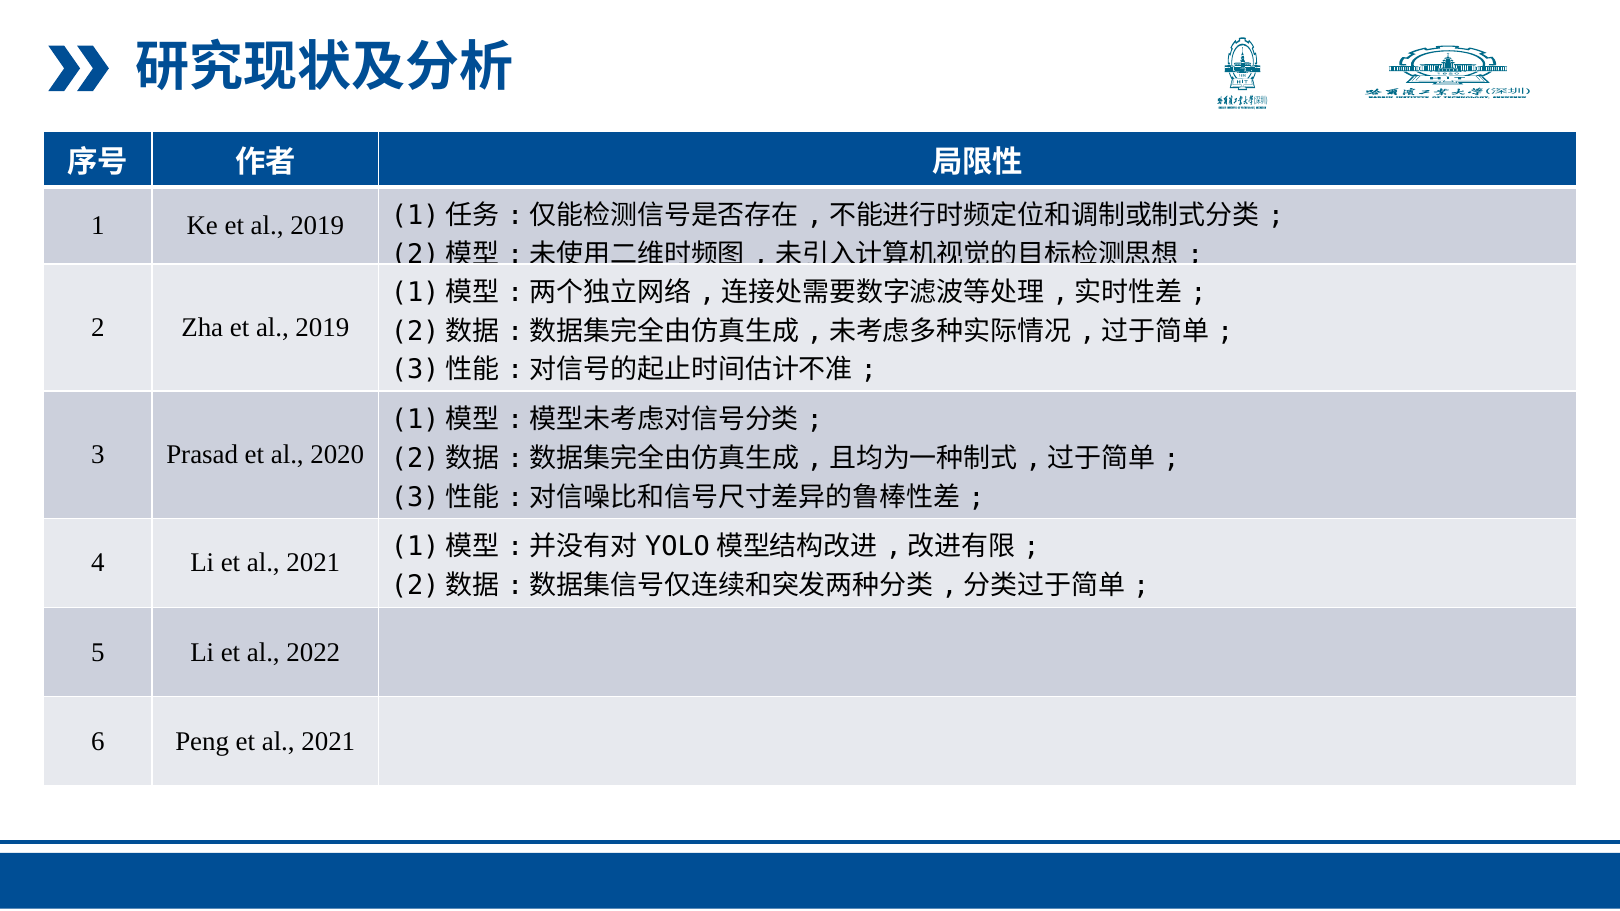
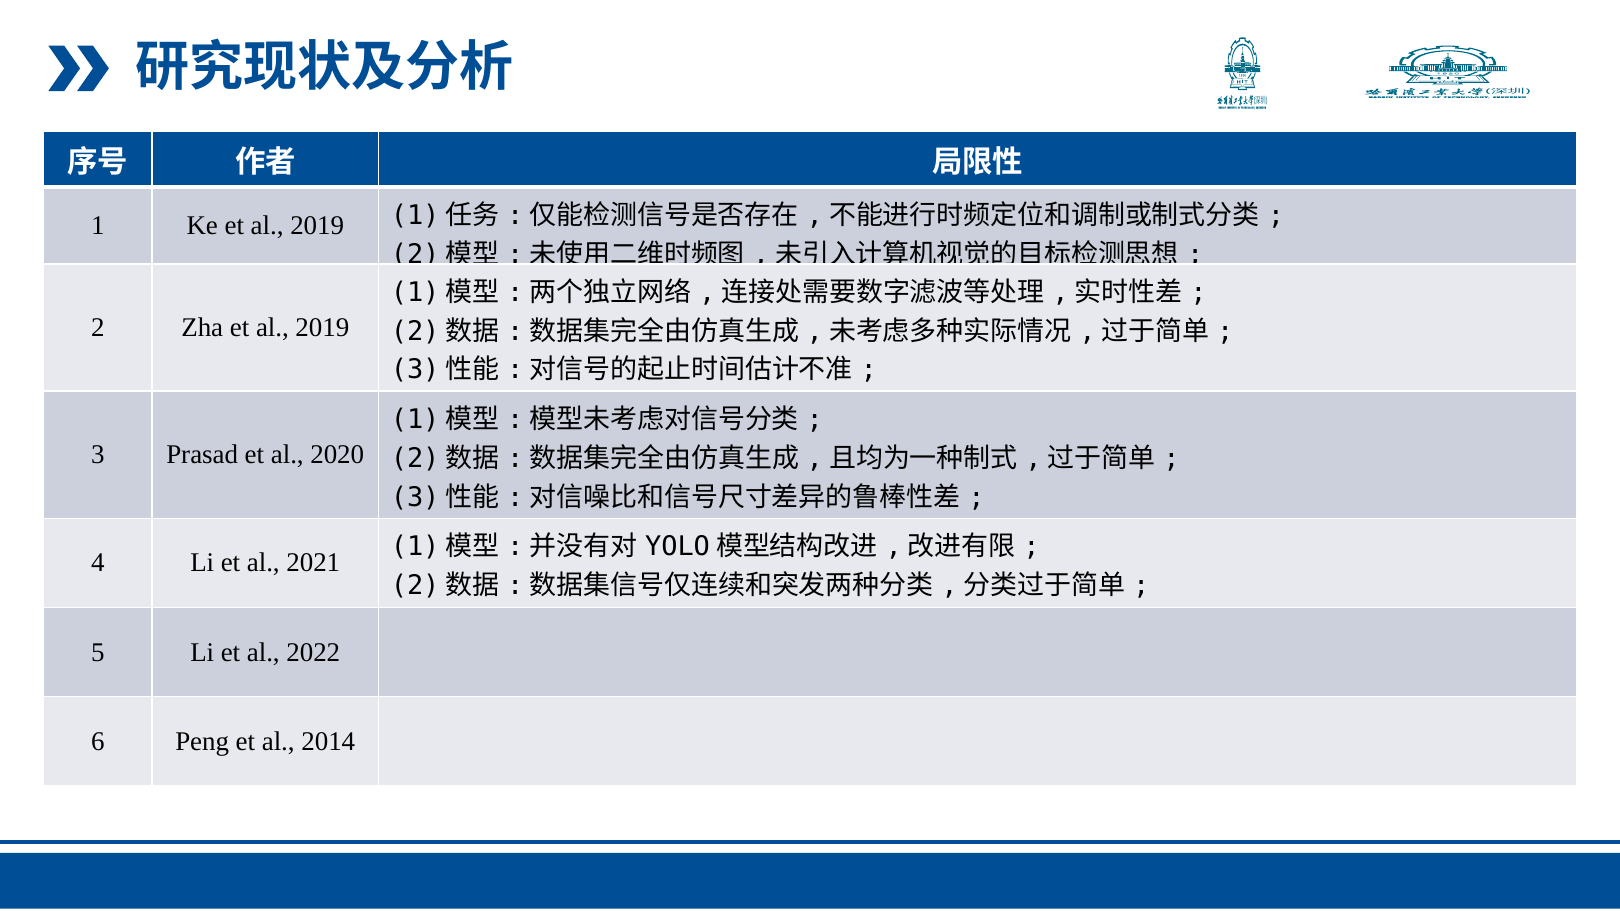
Peng et al 2021: 2021 -> 2014
